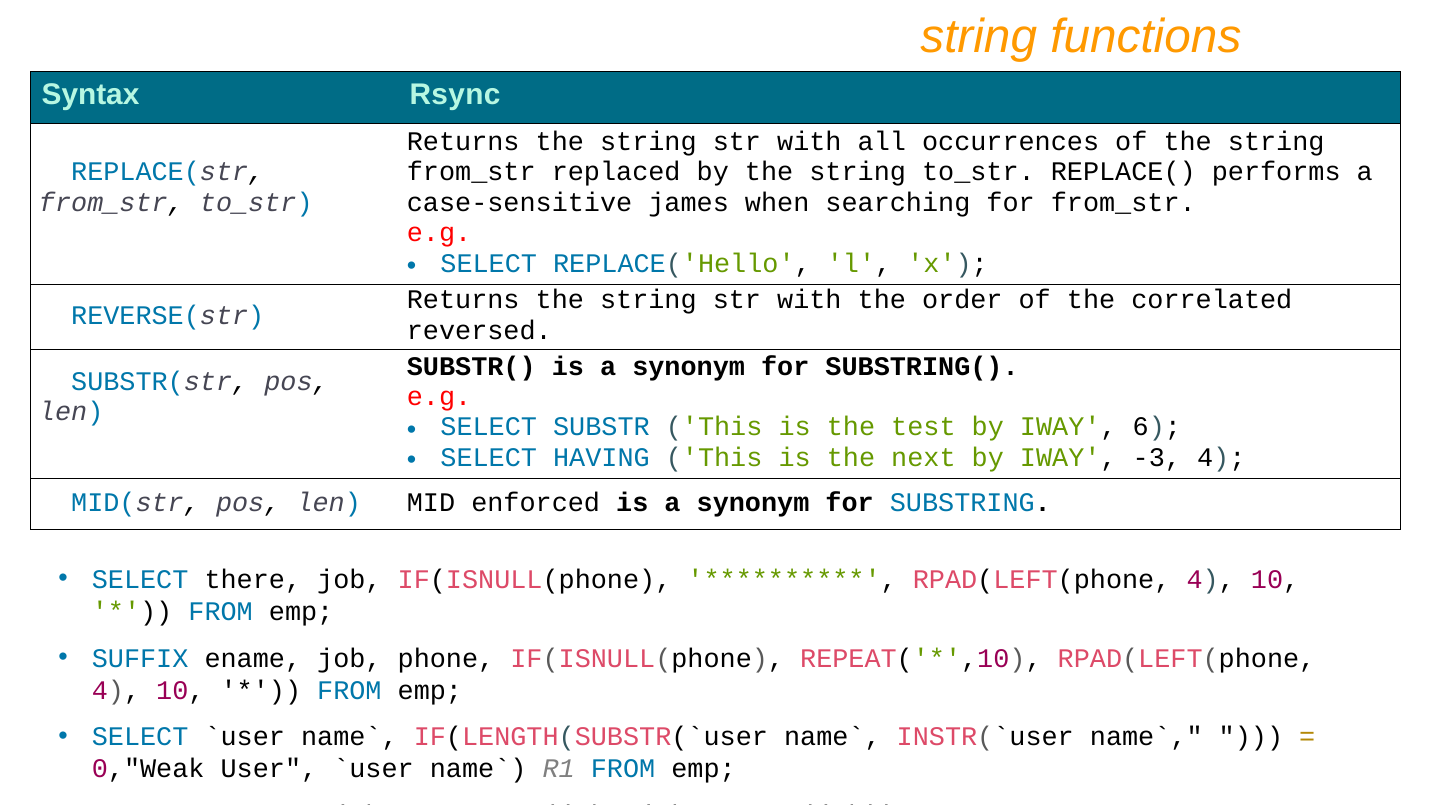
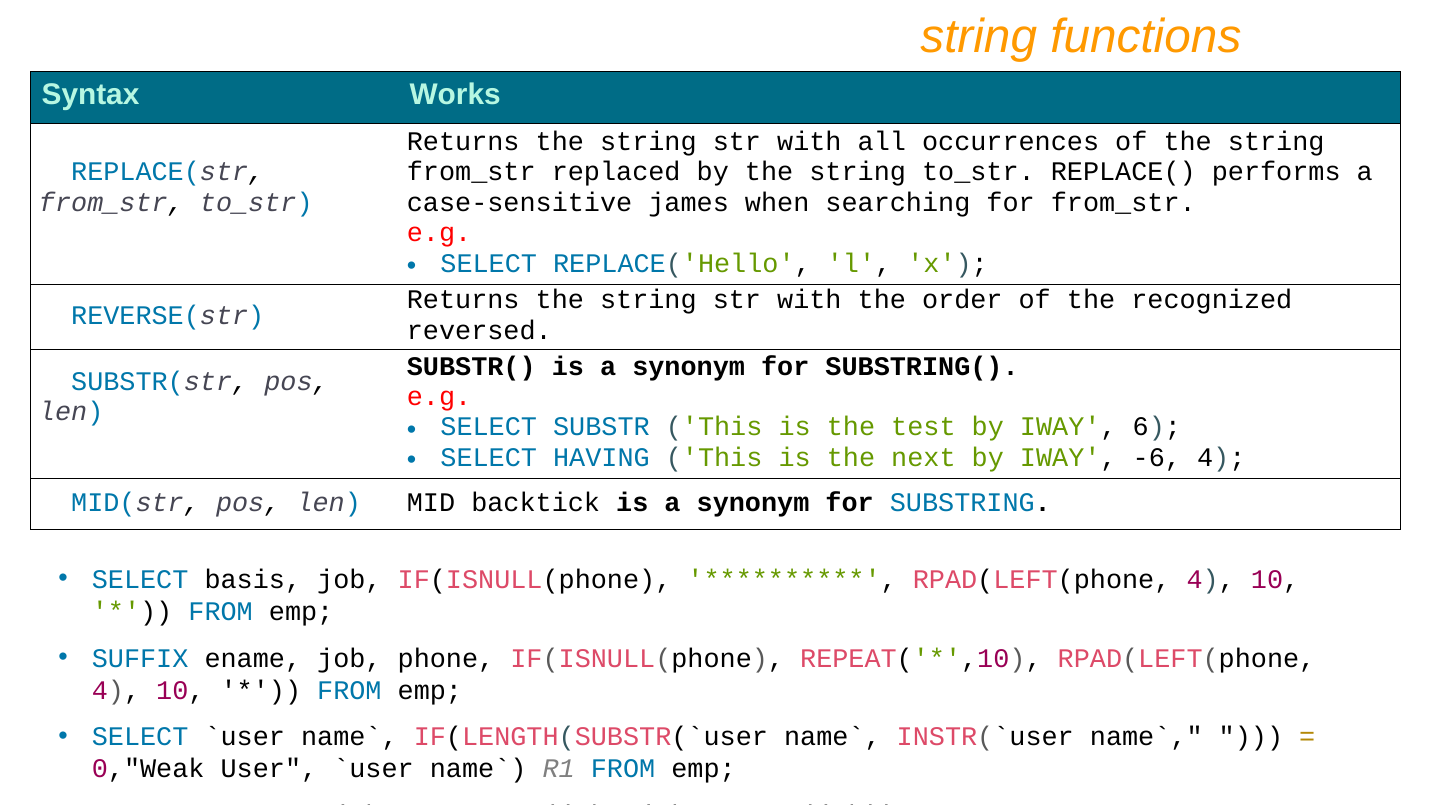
Rsync: Rsync -> Works
correlated: correlated -> recognized
-3: -3 -> -6
enforced: enforced -> backtick
there: there -> basis
